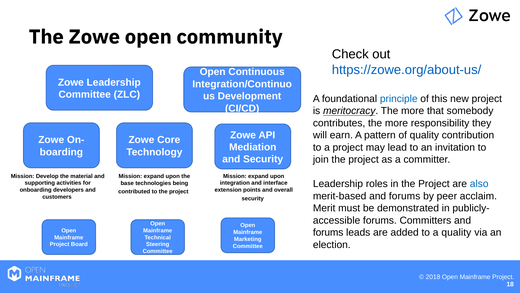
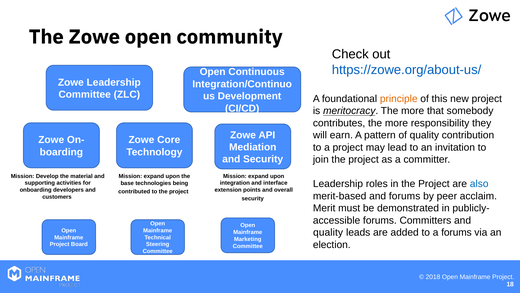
principle colour: blue -> orange
forums at (328, 232): forums -> quality
a quality: quality -> forums
